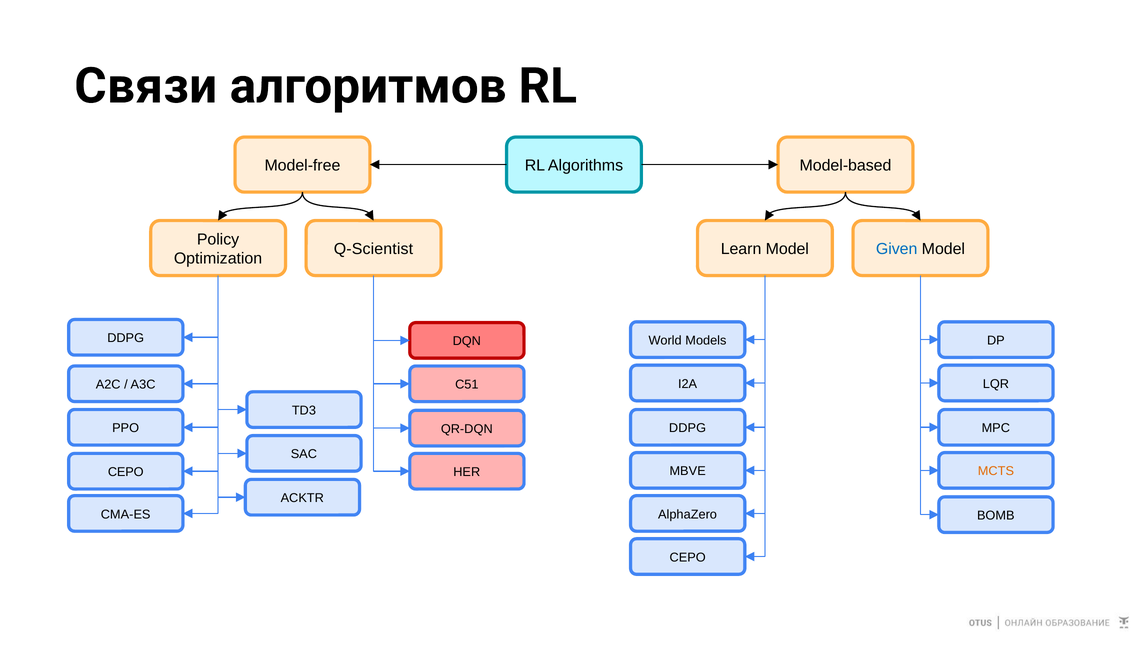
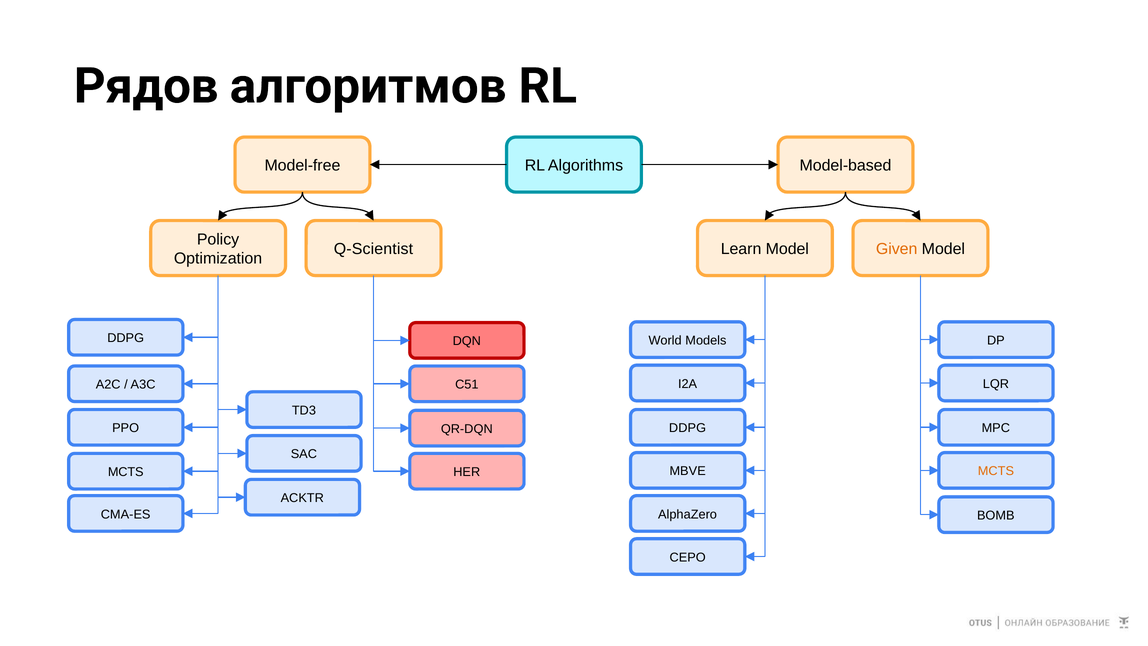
Связи: Связи -> Рядов
Given colour: blue -> orange
CEPO at (126, 472): CEPO -> MCTS
